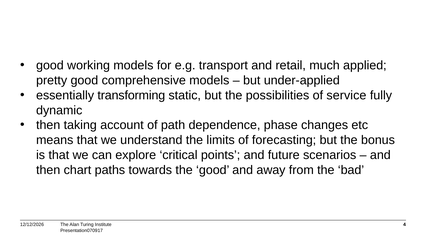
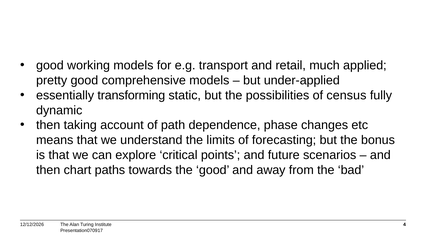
service: service -> census
